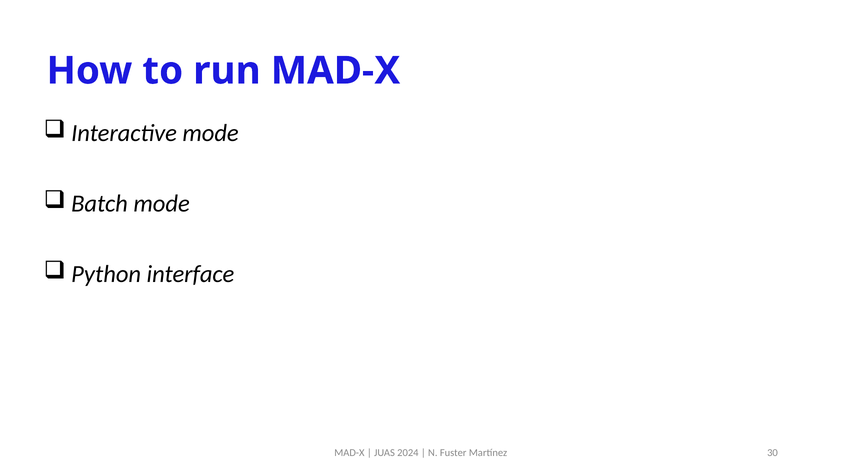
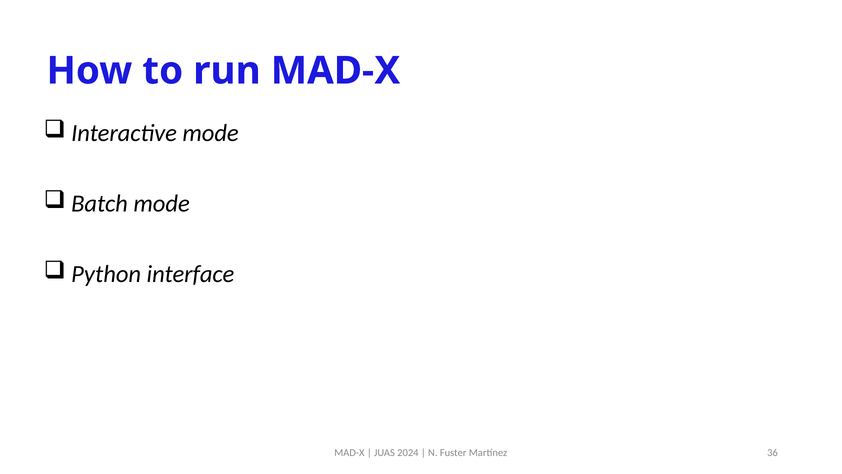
30: 30 -> 36
